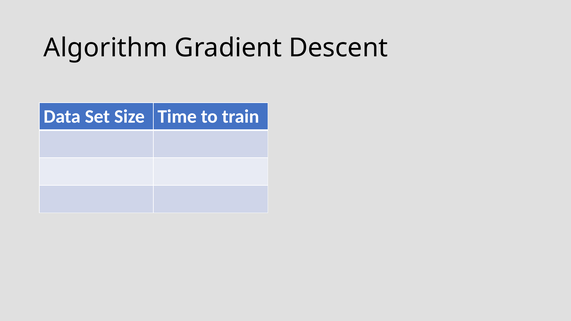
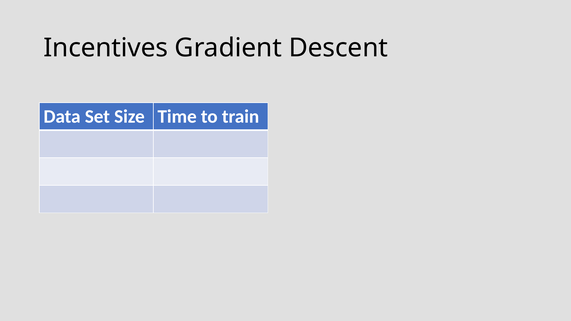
Algorithm: Algorithm -> Incentives
